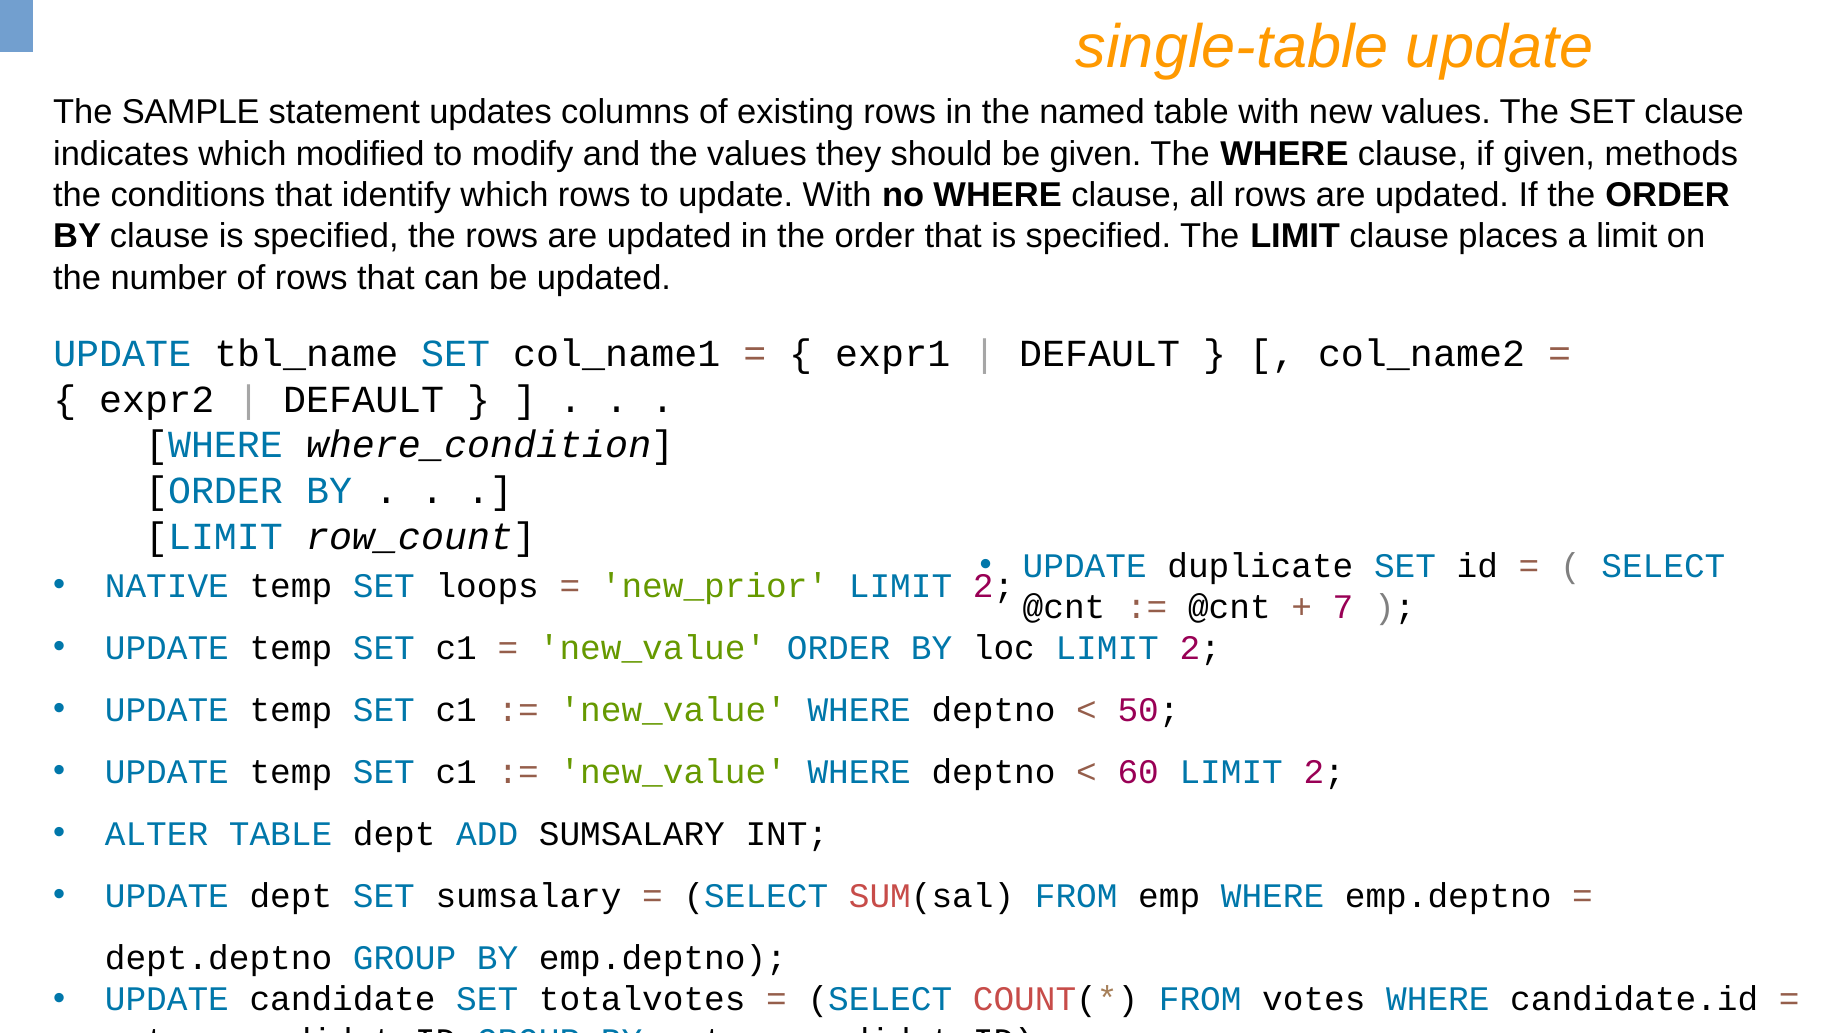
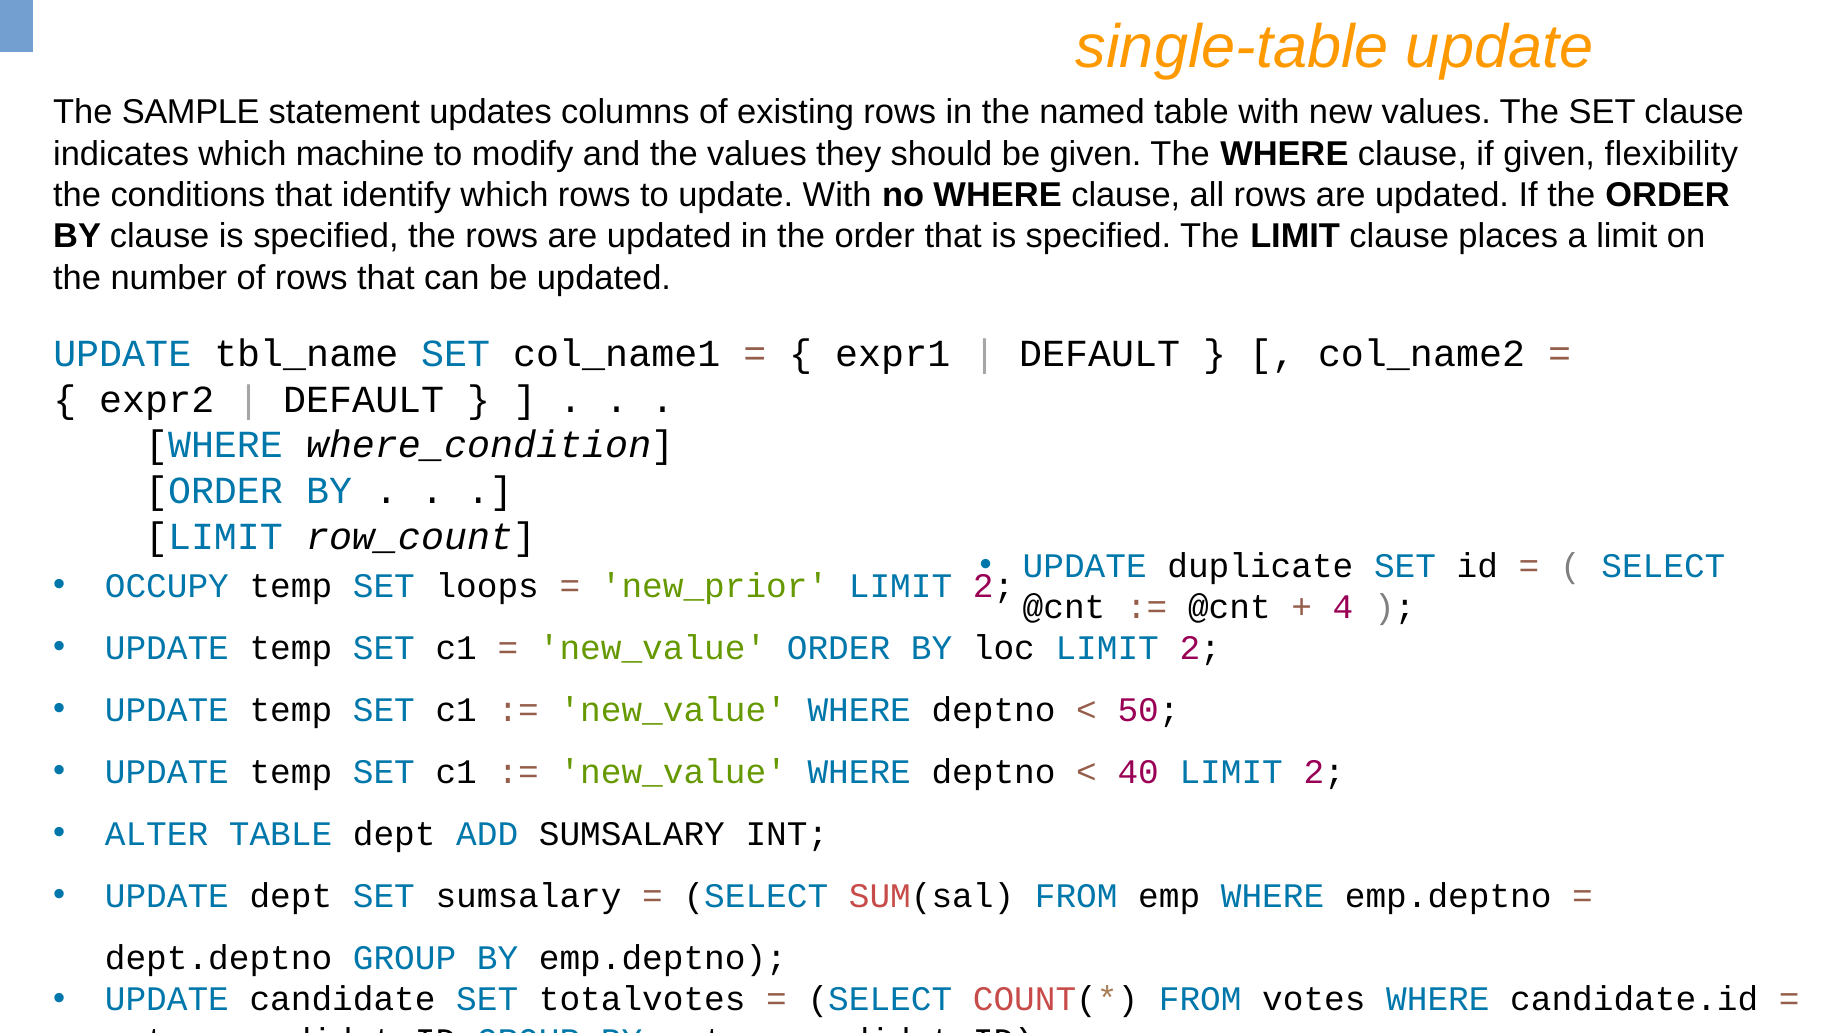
modified: modified -> machine
methods: methods -> flexibility
NATIVE: NATIVE -> OCCUPY
7: 7 -> 4
60: 60 -> 40
